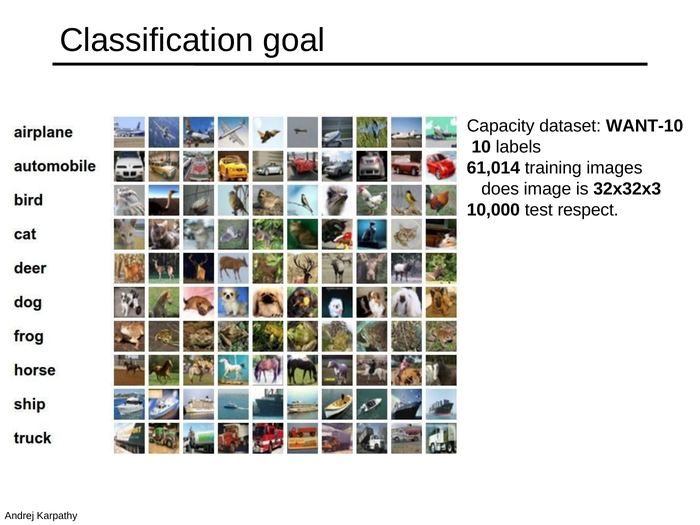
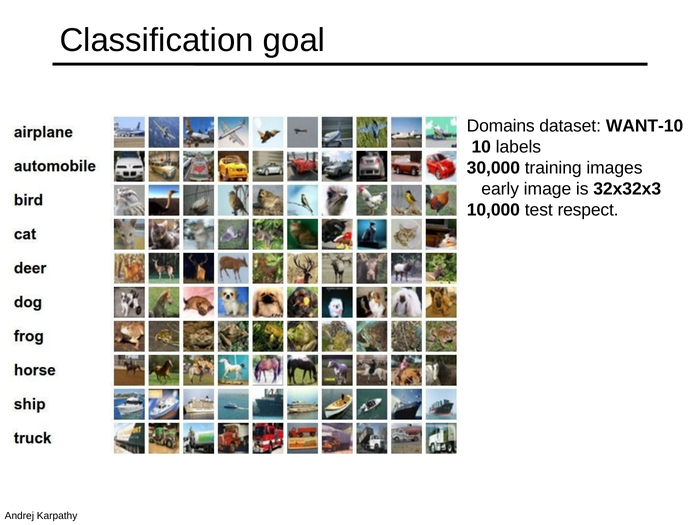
Capacity: Capacity -> Domains
61,014: 61,014 -> 30,000
does: does -> early
